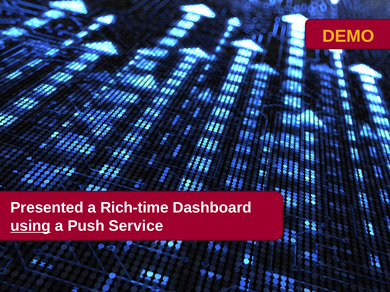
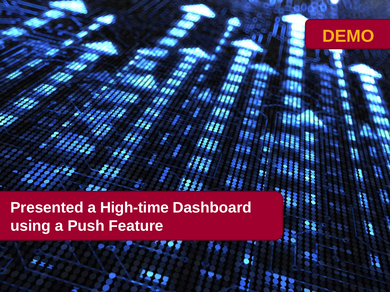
Rich-time: Rich-time -> High-time
using underline: present -> none
Service: Service -> Feature
